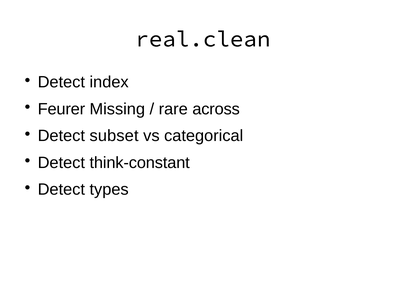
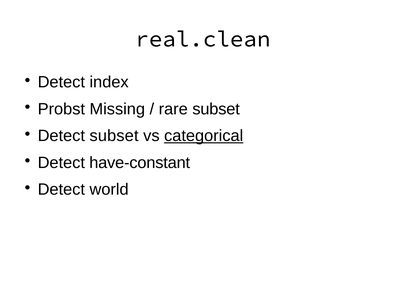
Feurer: Feurer -> Probst
rare across: across -> subset
categorical underline: none -> present
think-constant: think-constant -> have-constant
types: types -> world
